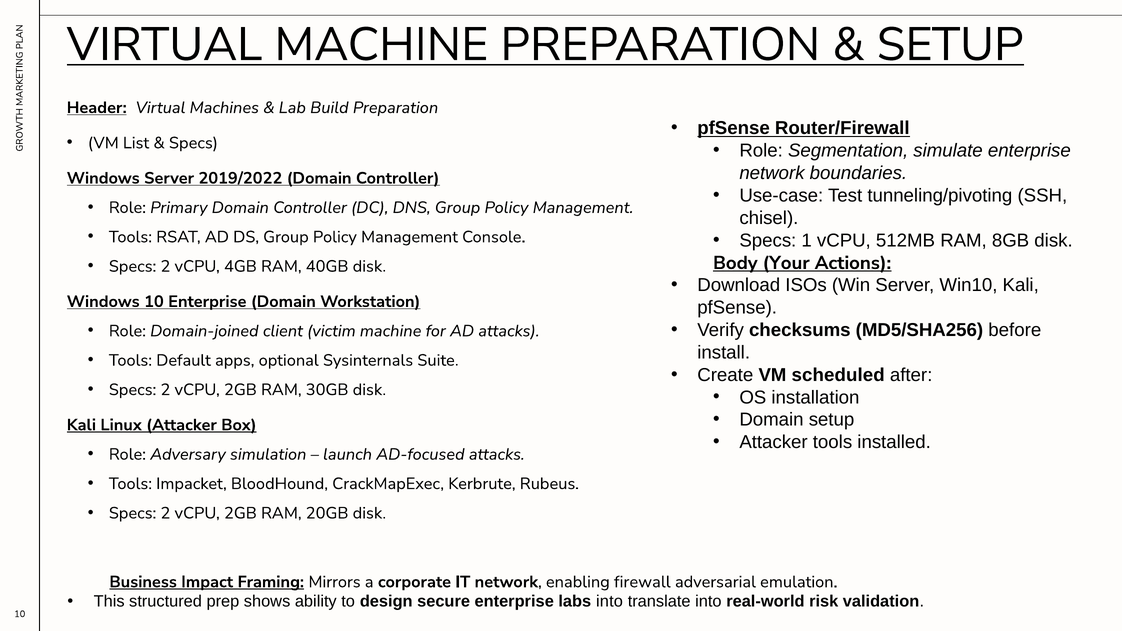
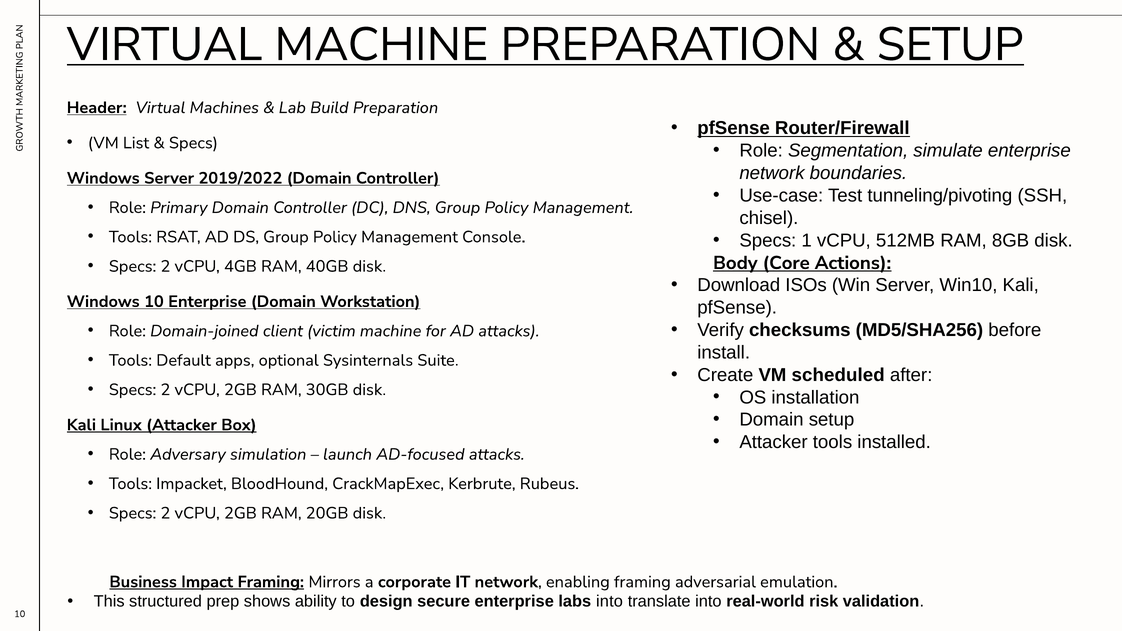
Your: Your -> Core
enabling firewall: firewall -> framing
